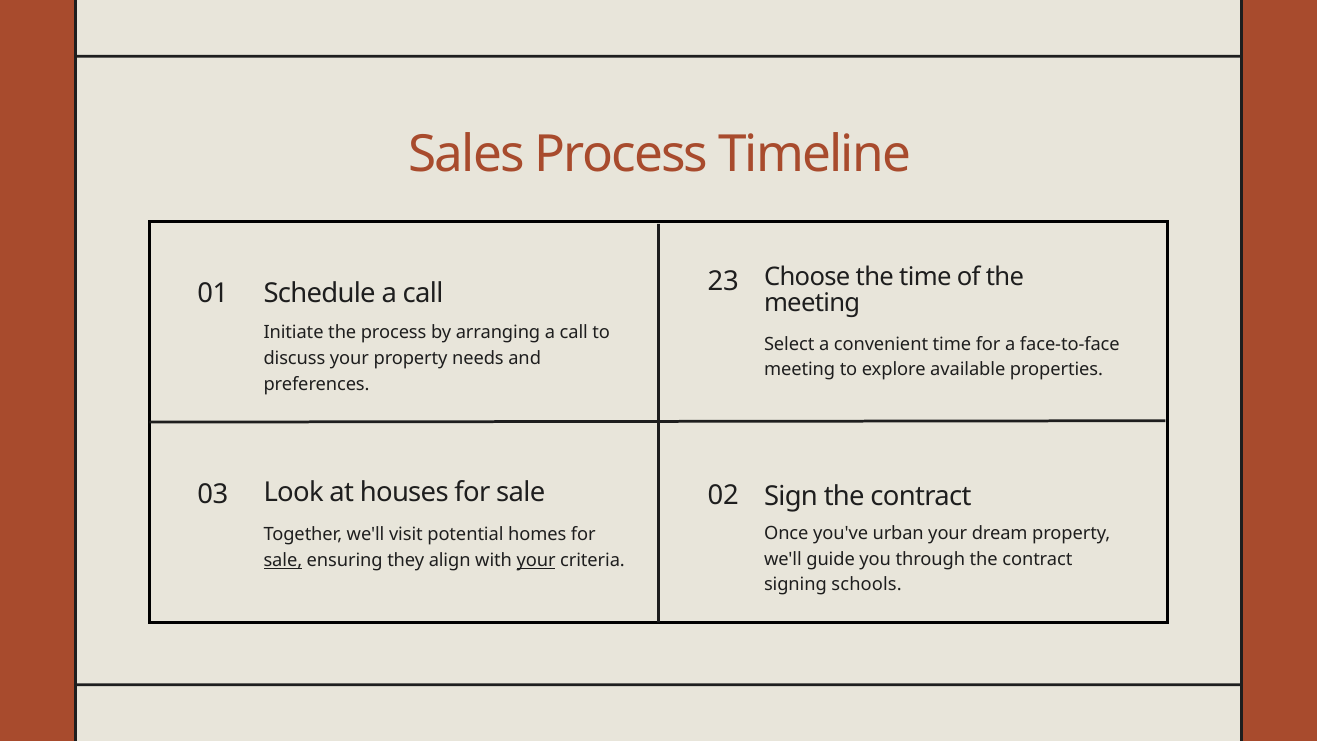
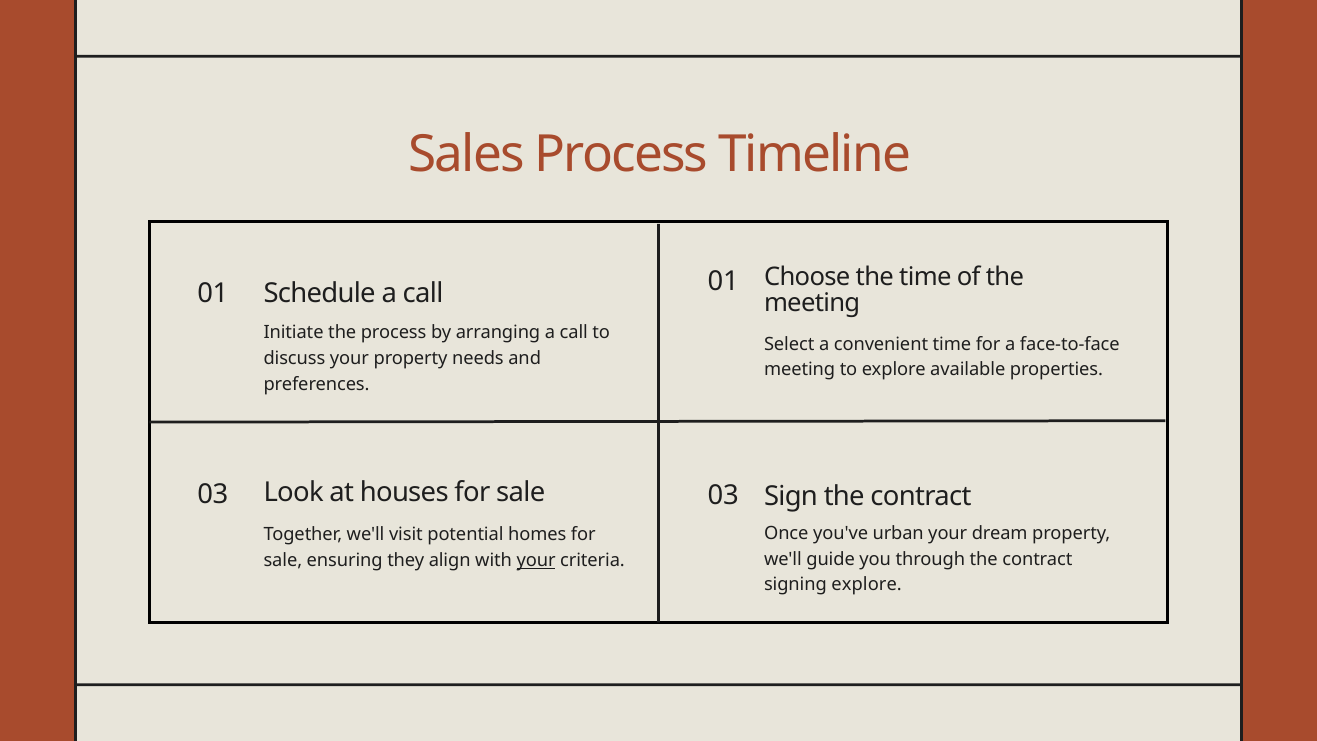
01 23: 23 -> 01
03 02: 02 -> 03
sale at (283, 560) underline: present -> none
signing schools: schools -> explore
